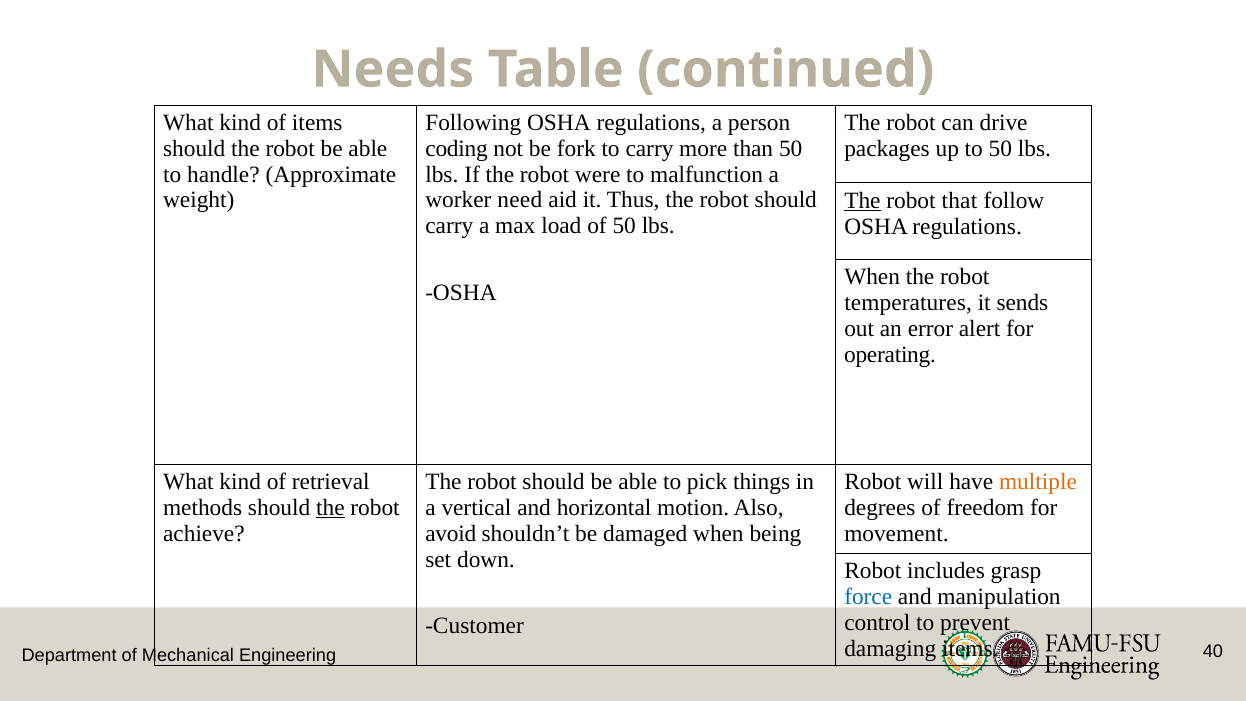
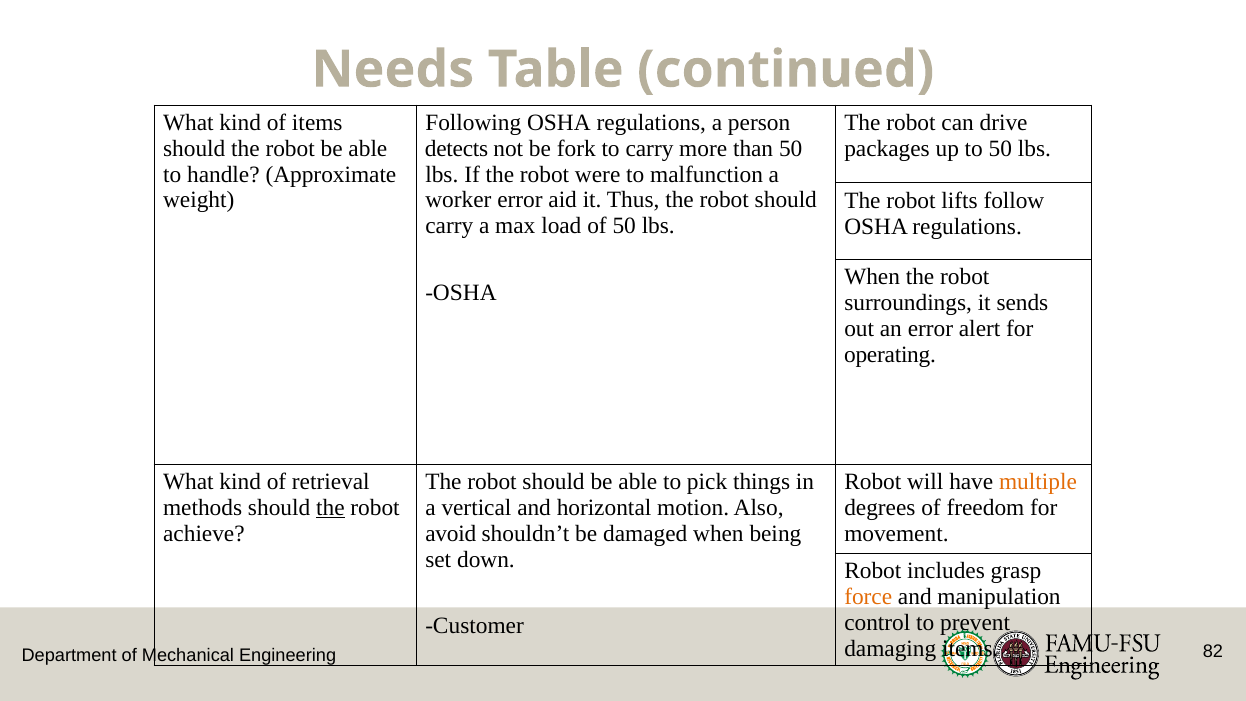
coding: coding -> detects
worker need: need -> error
The at (862, 200) underline: present -> none
that: that -> lifts
temperatures: temperatures -> surroundings
force colour: blue -> orange
40: 40 -> 82
